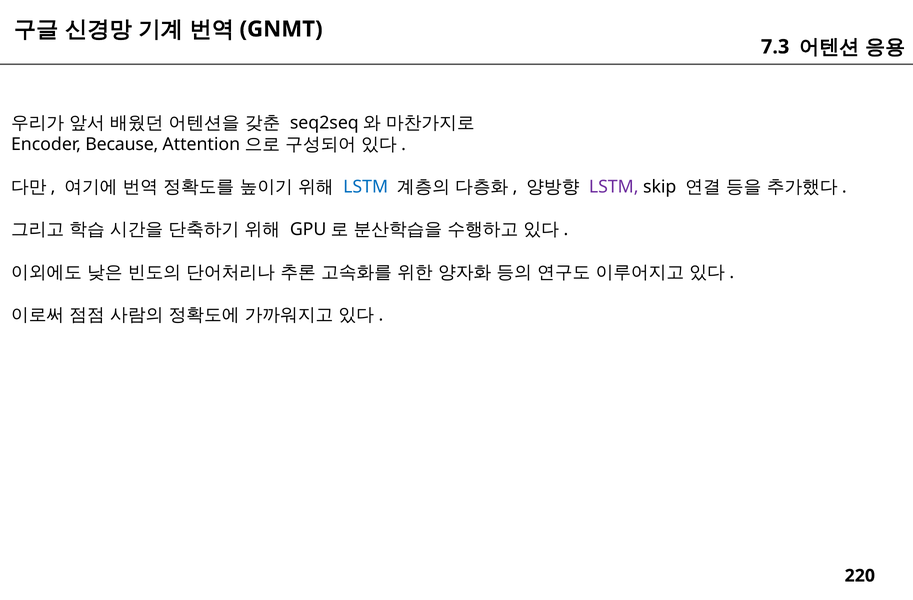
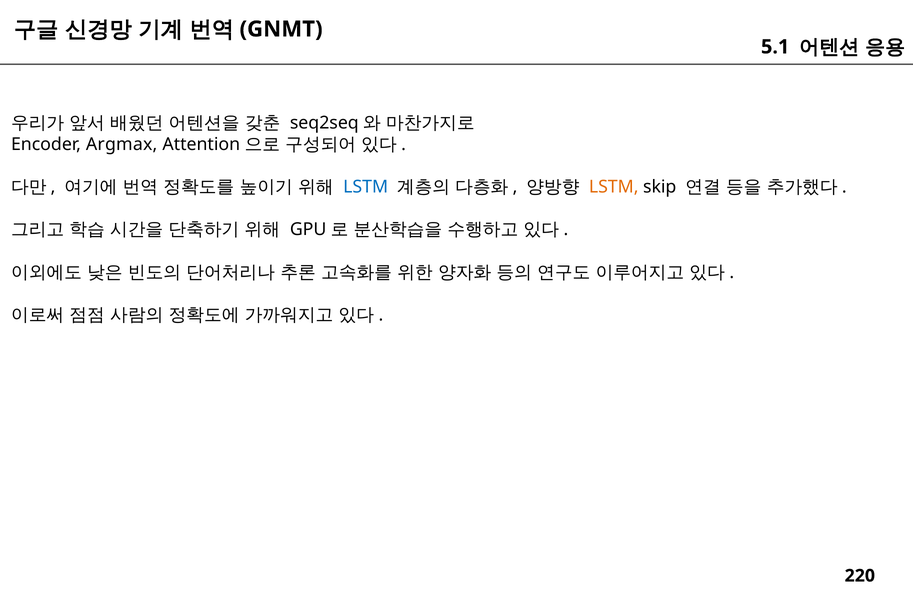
7.3: 7.3 -> 5.1
Because: Because -> Argmax
LSTM at (614, 187) colour: purple -> orange
